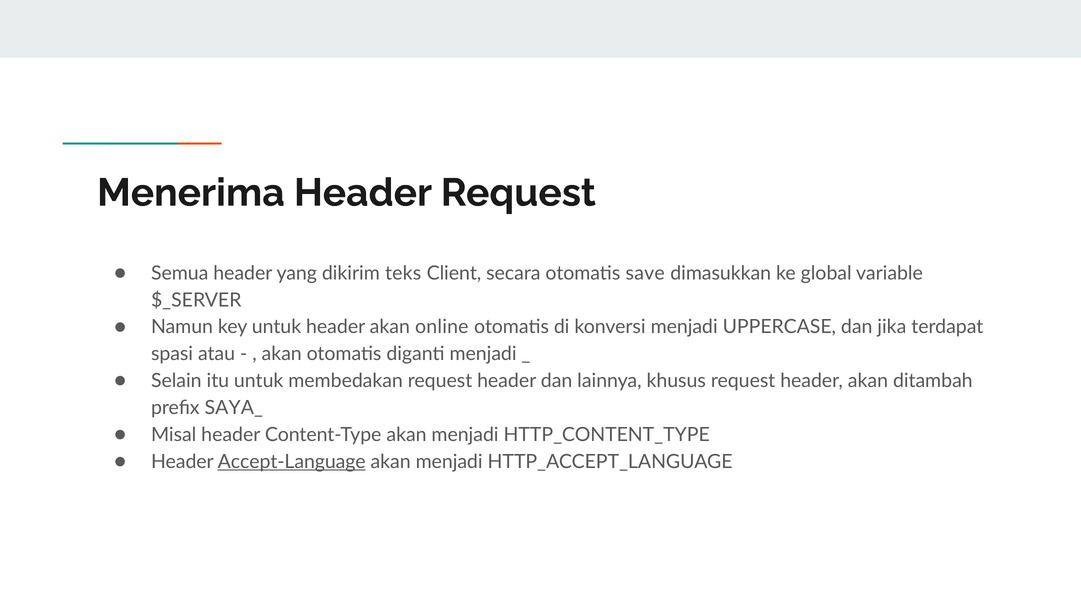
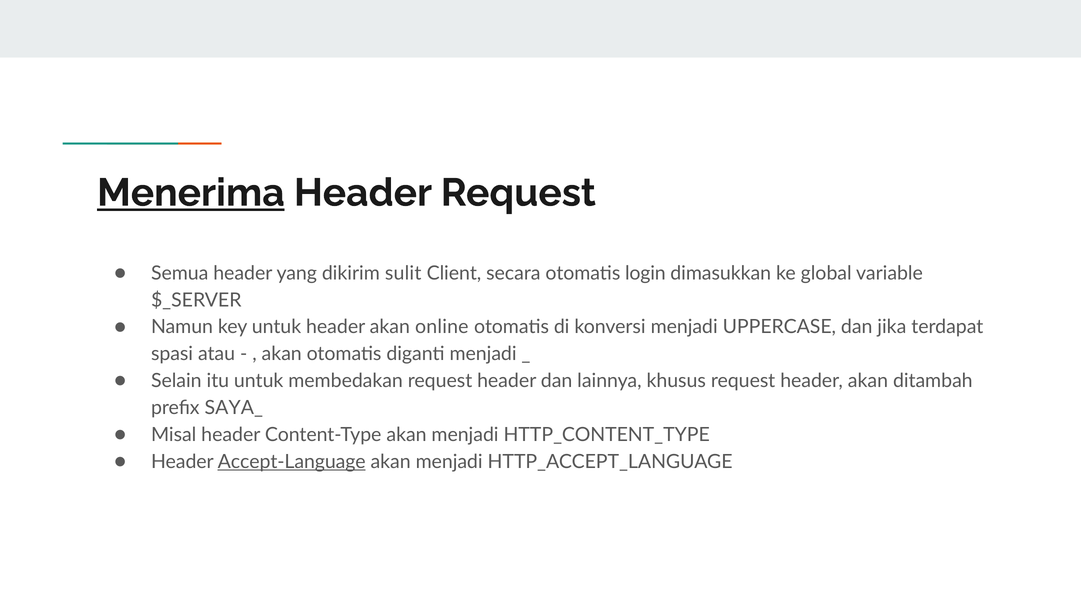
Menerima underline: none -> present
teks: teks -> sulit
save: save -> login
